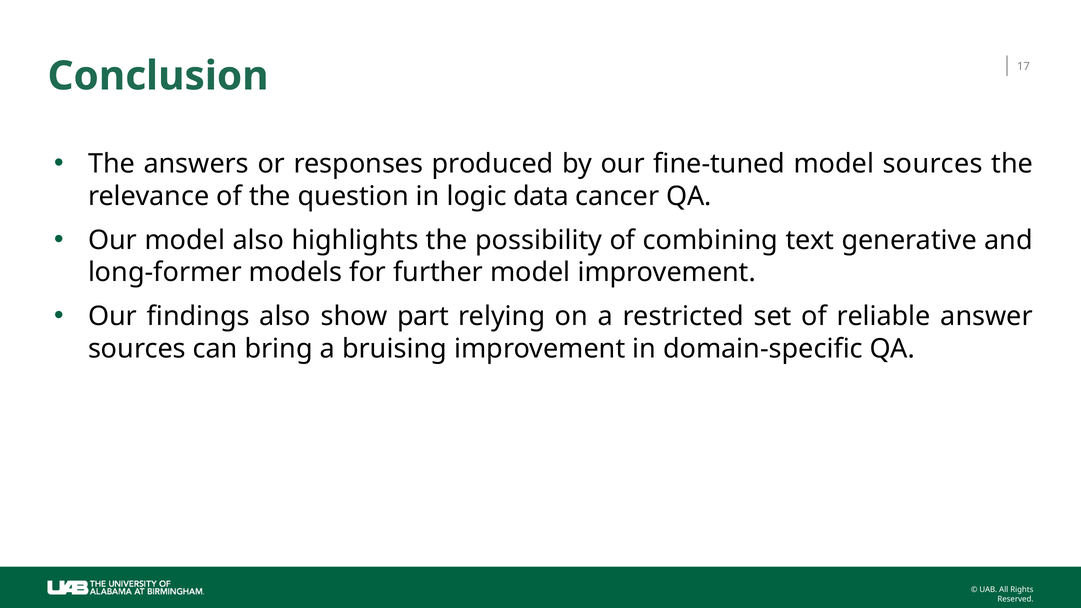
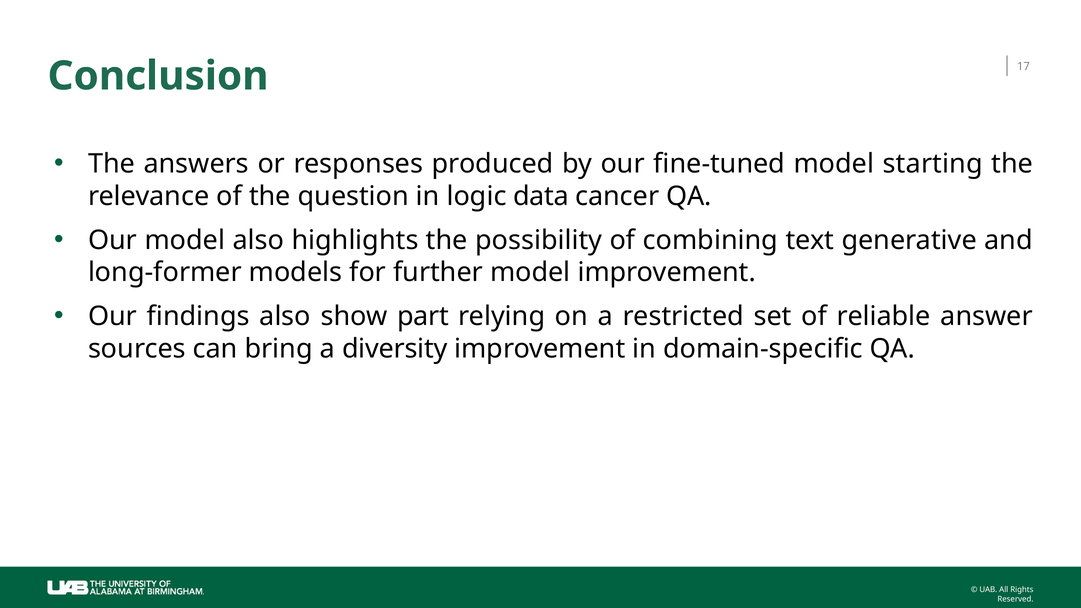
model sources: sources -> starting
bruising: bruising -> diversity
